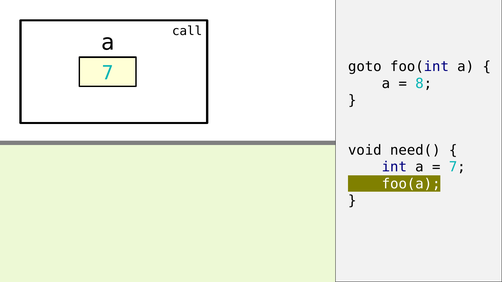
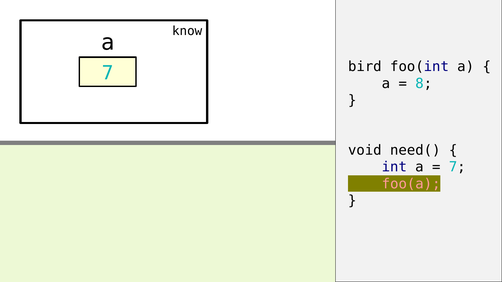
call: call -> know
goto: goto -> bird
foo(a colour: white -> pink
